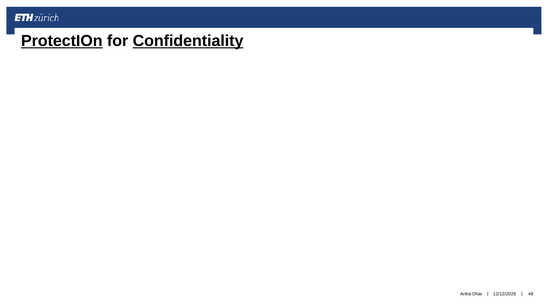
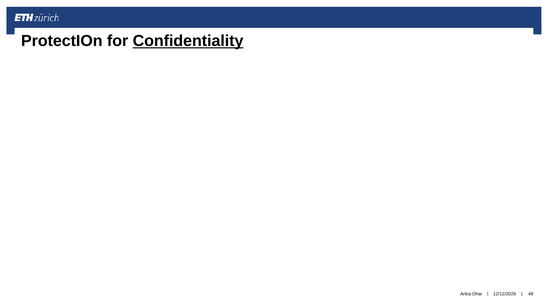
ProtectIOn underline: present -> none
